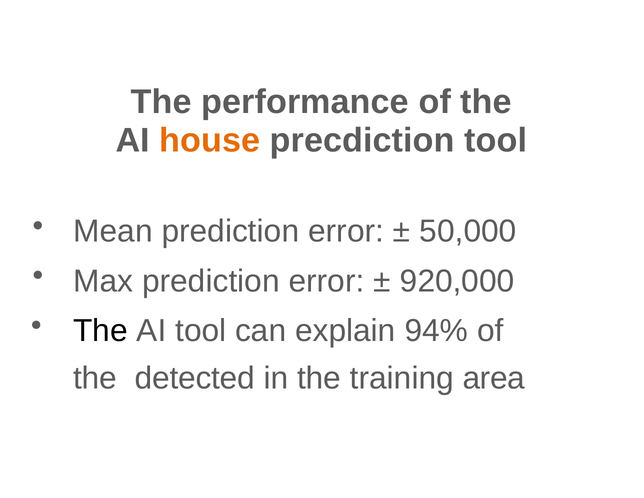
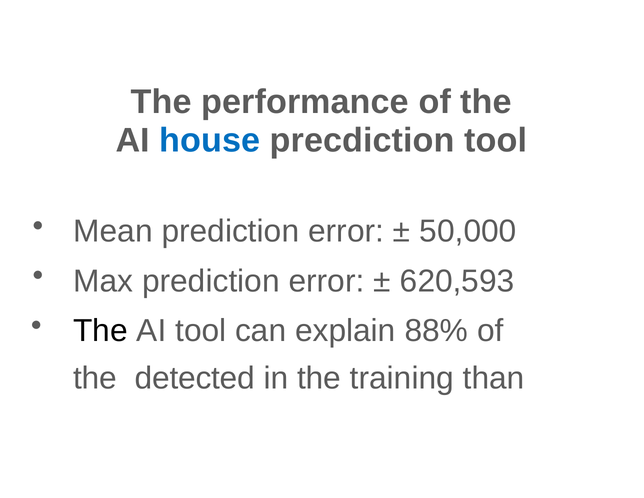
house colour: orange -> blue
920,000: 920,000 -> 620,593
94%: 94% -> 88%
area: area -> than
